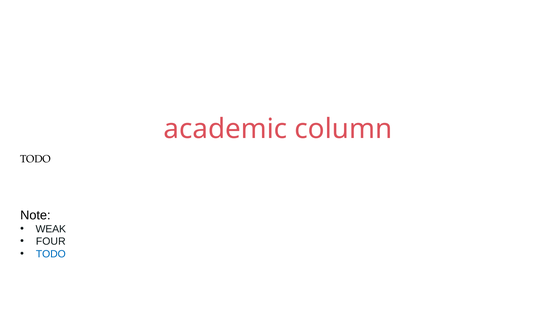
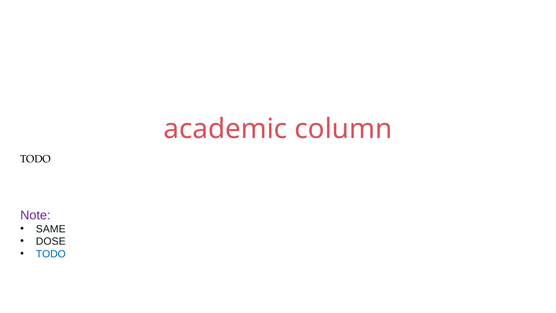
Note colour: black -> purple
WEAK: WEAK -> SAME
FOUR: FOUR -> DOSE
